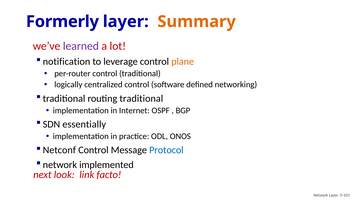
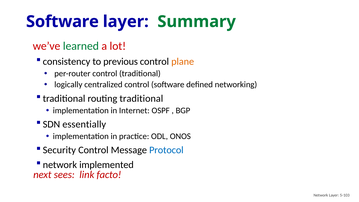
Formerly at (62, 22): Formerly -> Software
Summary colour: orange -> green
learned colour: purple -> green
notification: notification -> consistency
leverage: leverage -> previous
Netconf: Netconf -> Security
look: look -> sees
